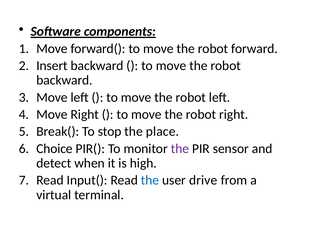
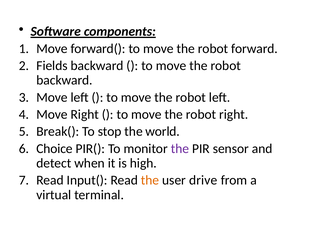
Insert: Insert -> Fields
place: place -> world
the at (150, 180) colour: blue -> orange
